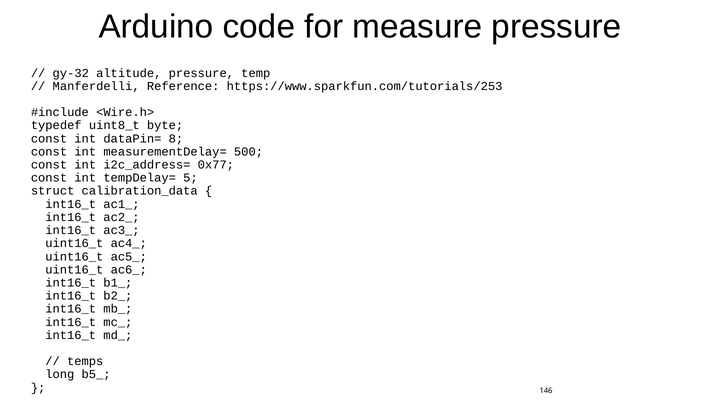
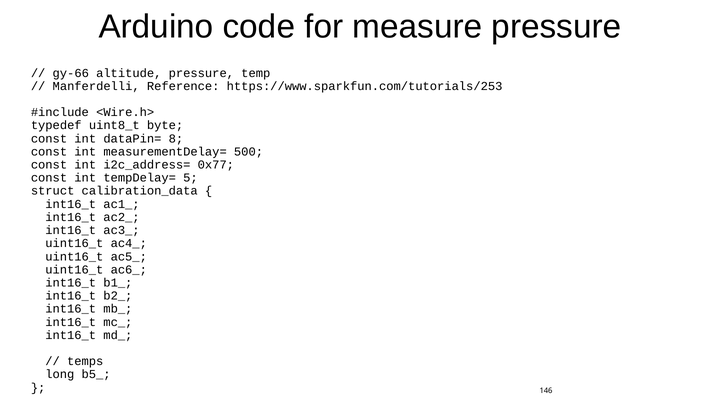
gy-32: gy-32 -> gy-66
